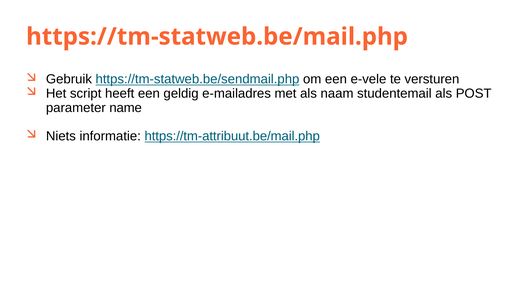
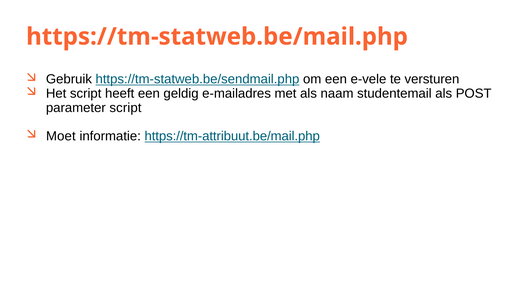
parameter name: name -> script
Niets: Niets -> Moet
